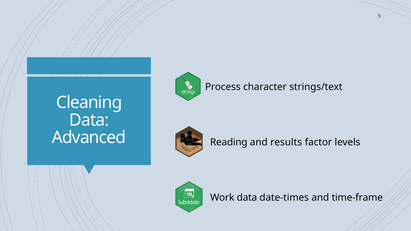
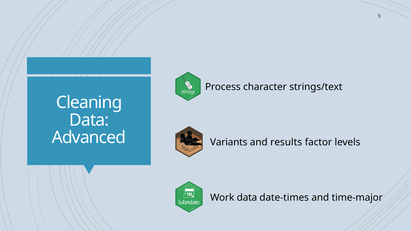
Reading: Reading -> Variants
time-frame: time-frame -> time-major
